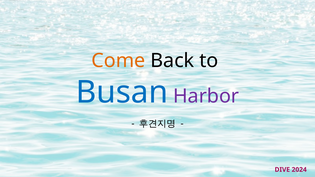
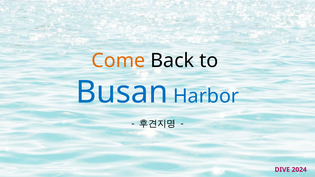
Harbor colour: purple -> blue
